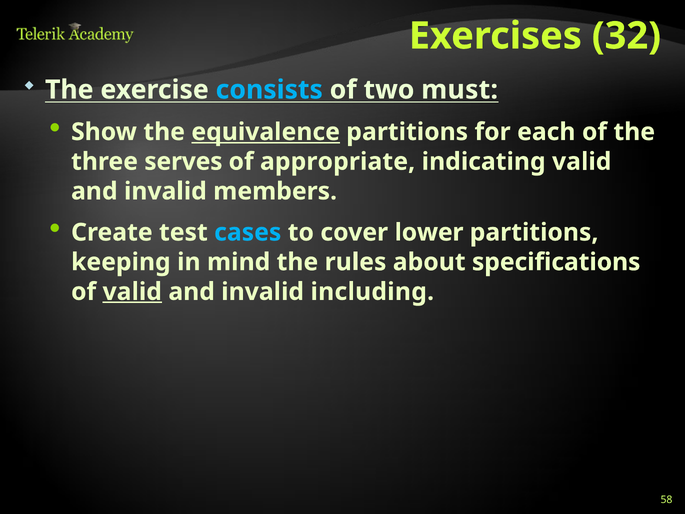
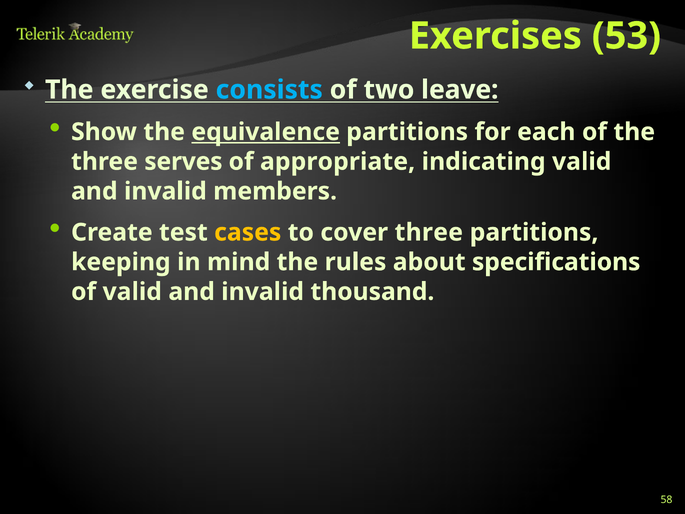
32: 32 -> 53
must: must -> leave
cases colour: light blue -> yellow
cover lower: lower -> three
valid at (132, 292) underline: present -> none
including: including -> thousand
